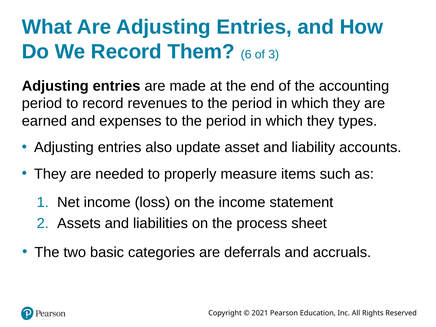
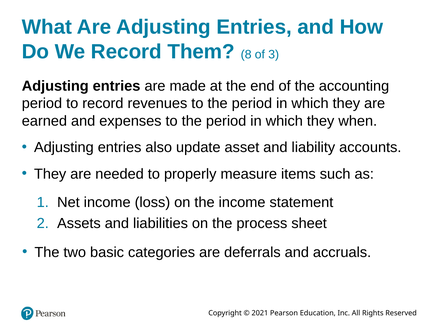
6: 6 -> 8
types: types -> when
